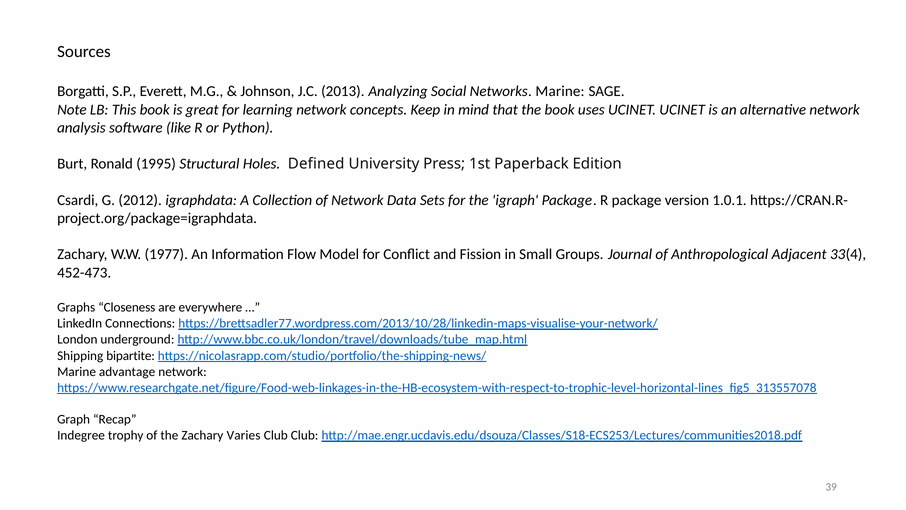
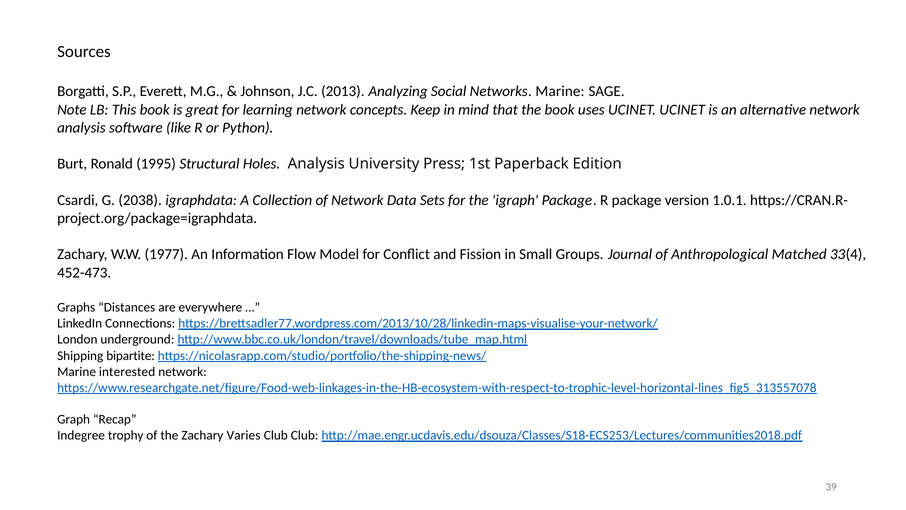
Holes Defined: Defined -> Analysis
2012: 2012 -> 2038
Adjacent: Adjacent -> Matched
Closeness: Closeness -> Distances
advantage: advantage -> interested
